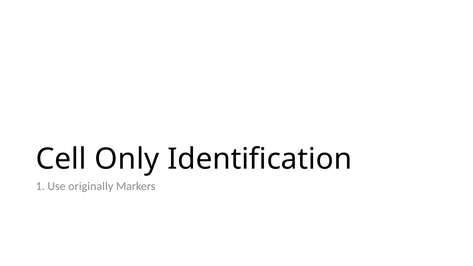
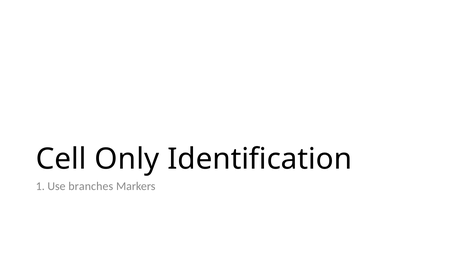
originally: originally -> branches
